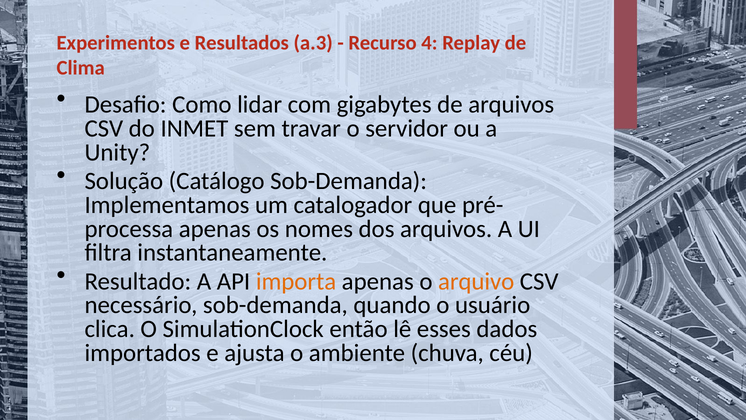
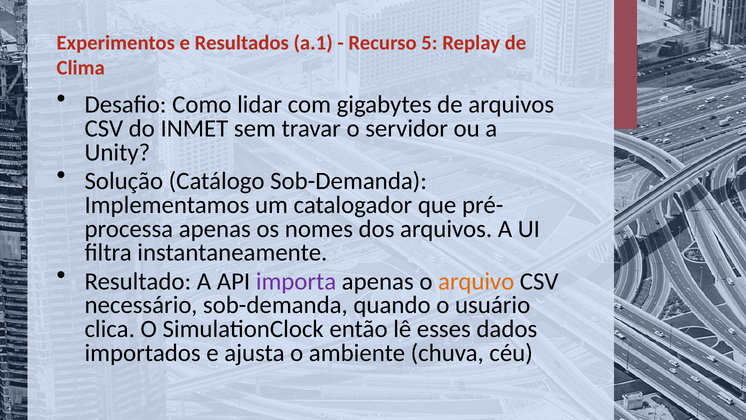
a.3: a.3 -> a.1
4: 4 -> 5
importa colour: orange -> purple
